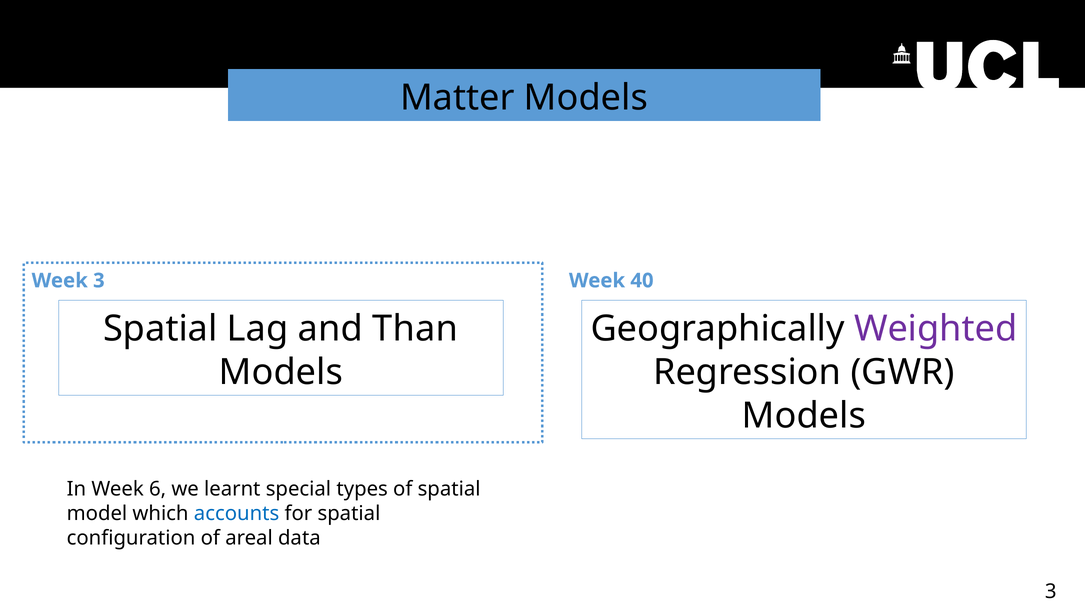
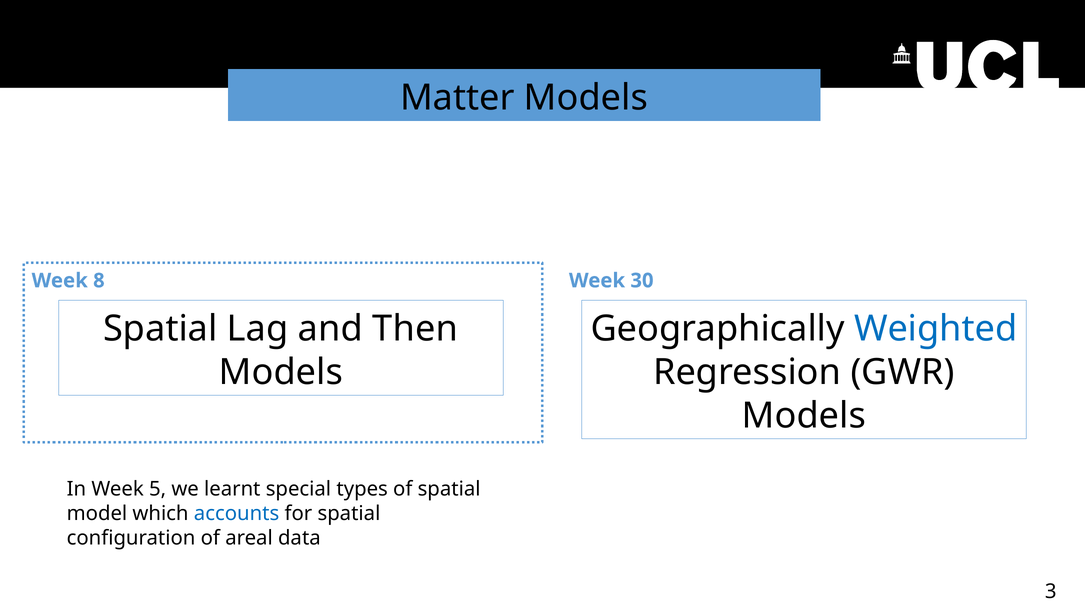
Week 3: 3 -> 8
40: 40 -> 30
Than: Than -> Then
Weighted colour: purple -> blue
6: 6 -> 5
